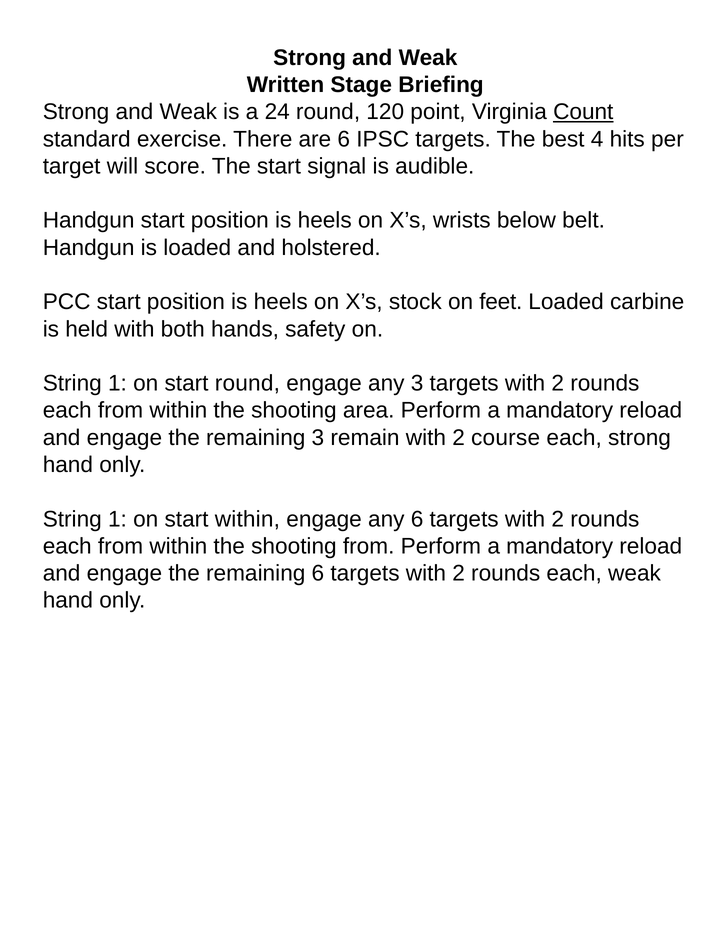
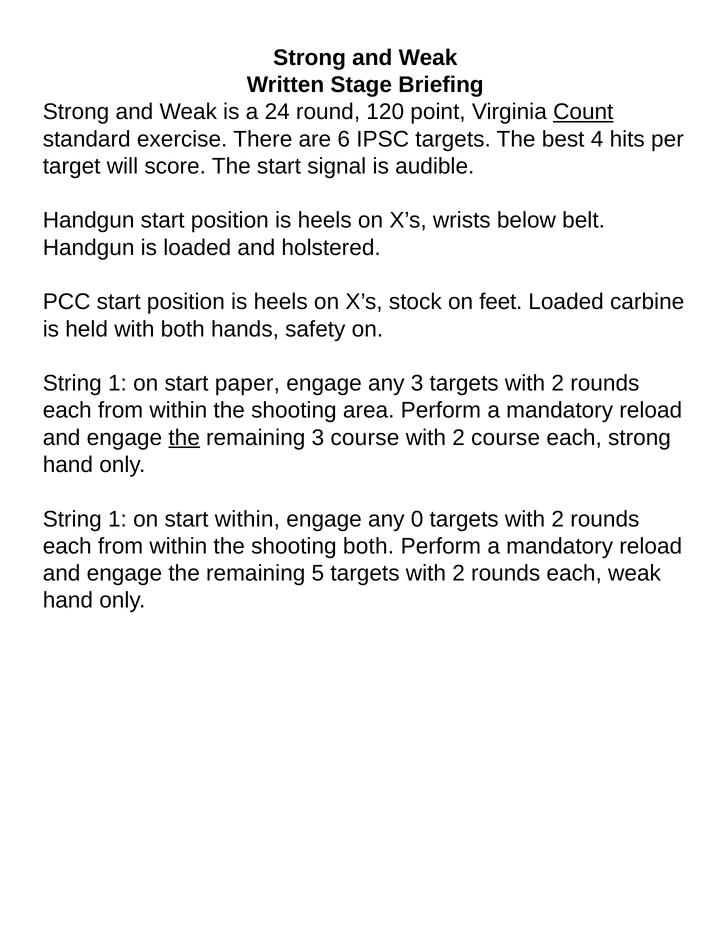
start round: round -> paper
the at (184, 438) underline: none -> present
3 remain: remain -> course
any 6: 6 -> 0
shooting from: from -> both
remaining 6: 6 -> 5
